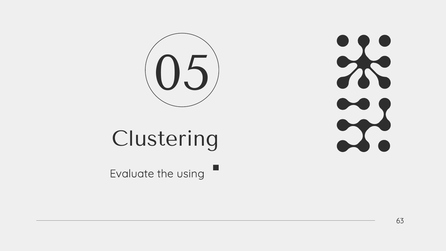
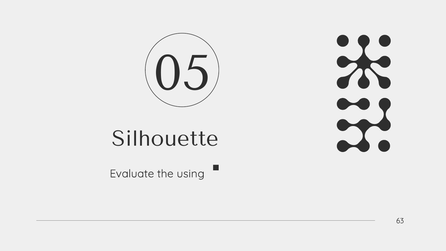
Clustering: Clustering -> Silhouette
